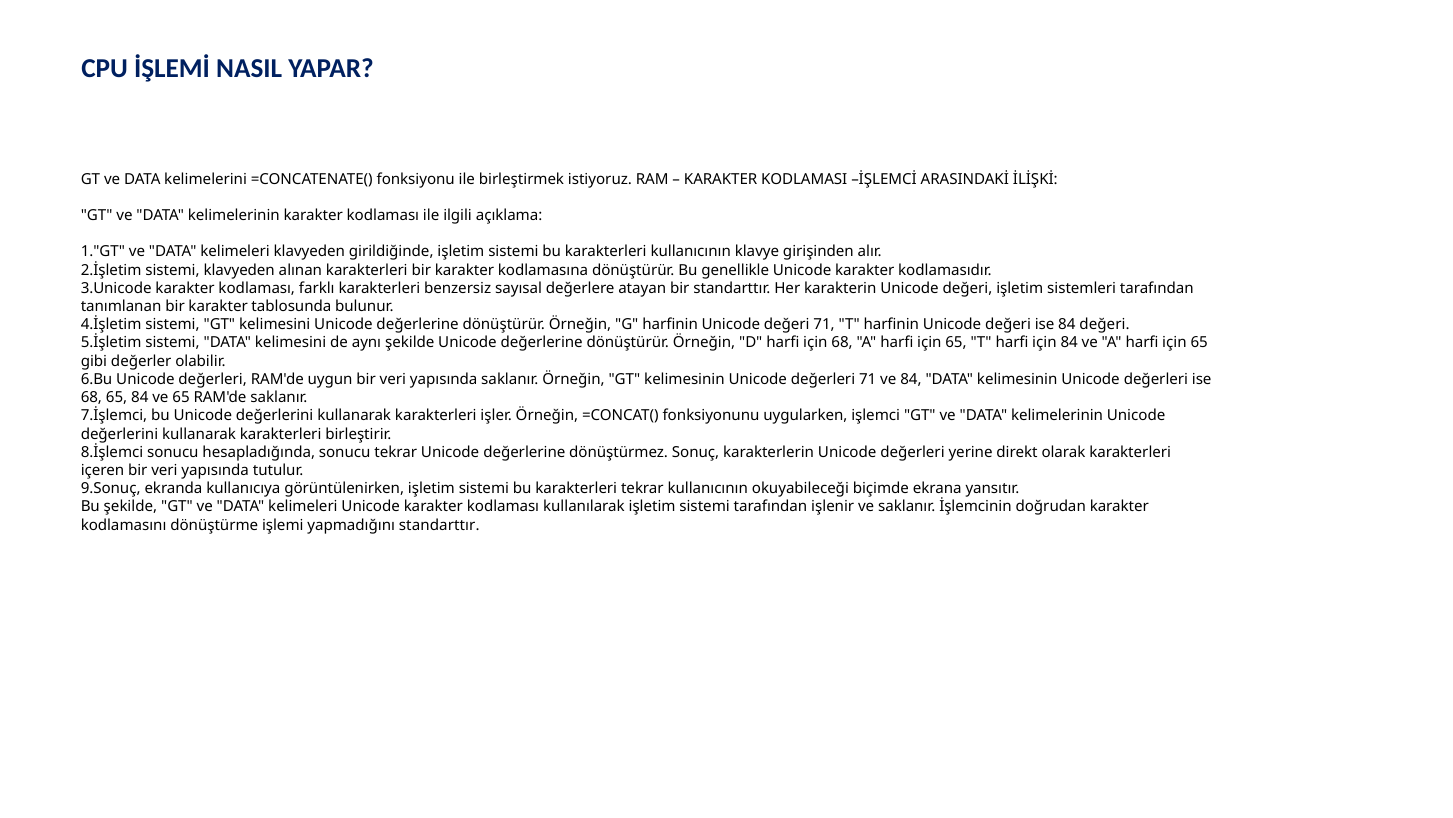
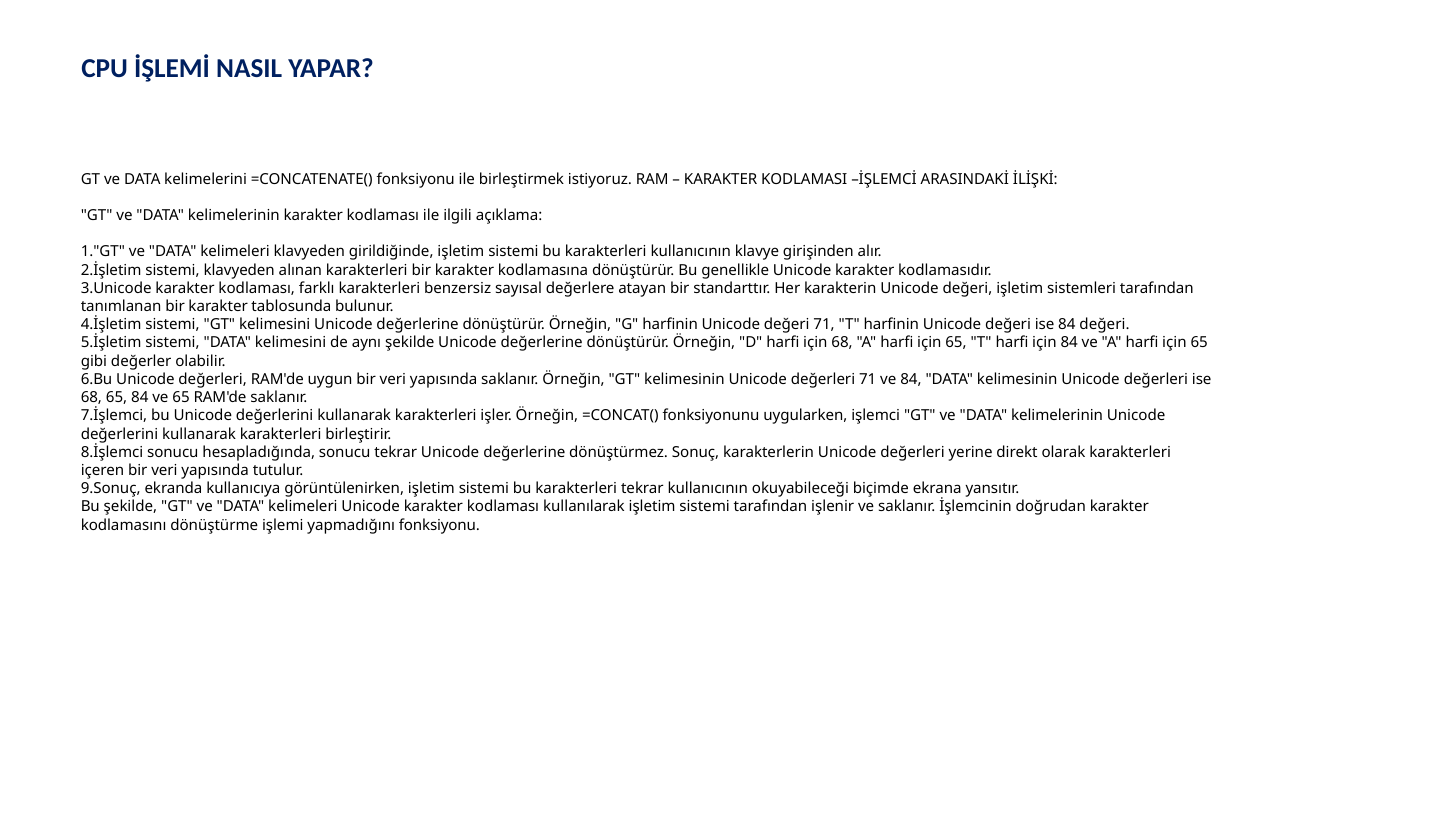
yapmadığını standarttır: standarttır -> fonksiyonu
